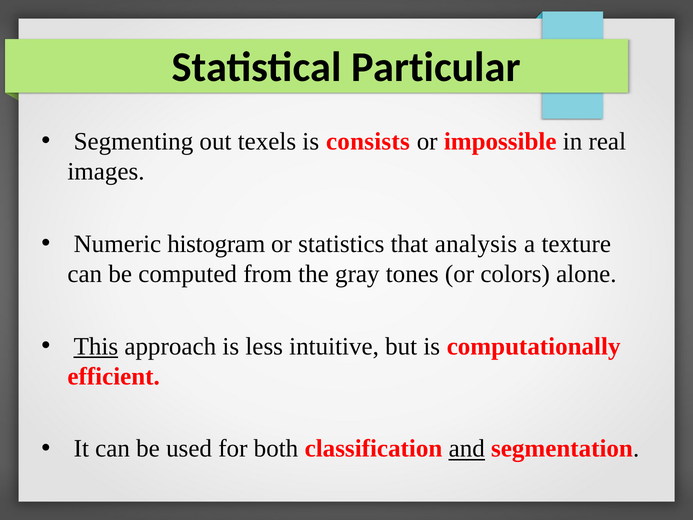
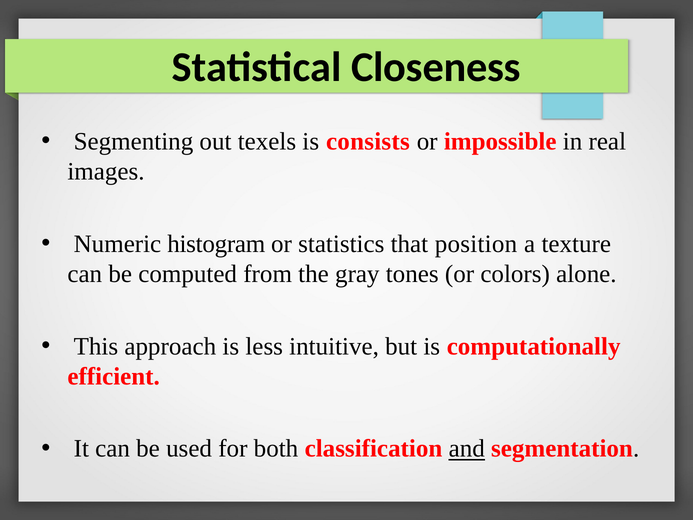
Particular: Particular -> Closeness
analysis: analysis -> position
This underline: present -> none
